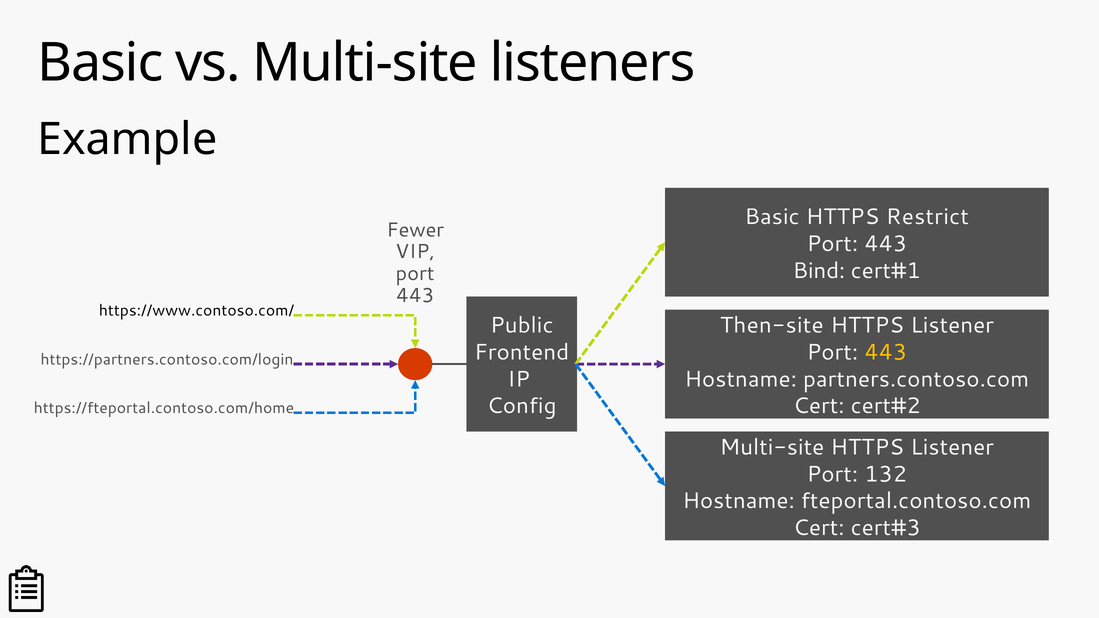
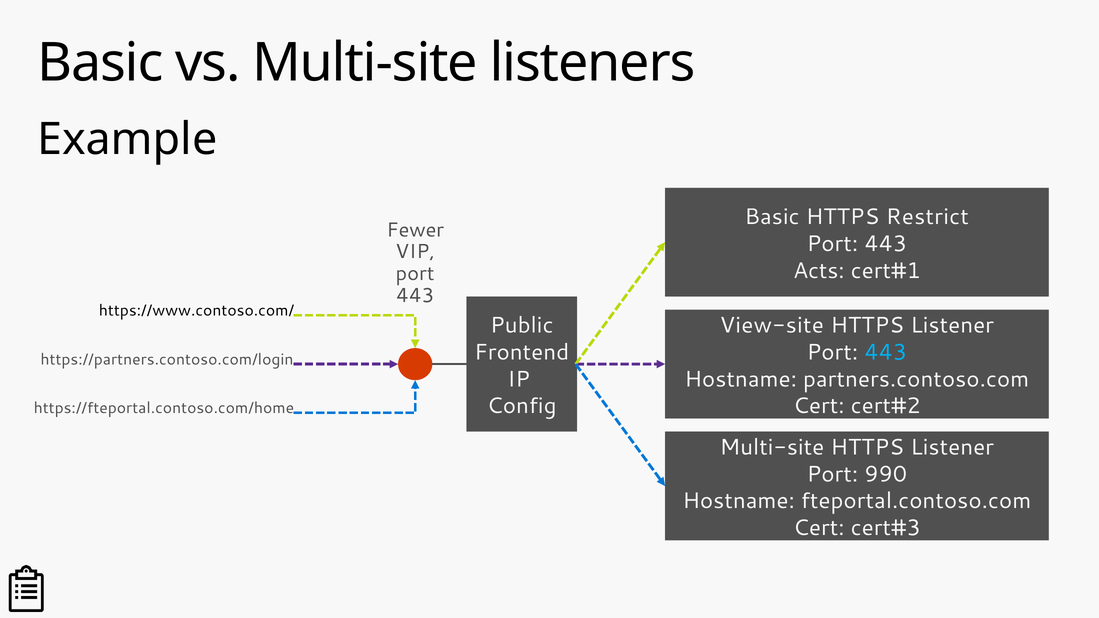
Bind: Bind -> Acts
Then-site: Then-site -> View-site
443 at (886, 352) colour: yellow -> light blue
132: 132 -> 990
